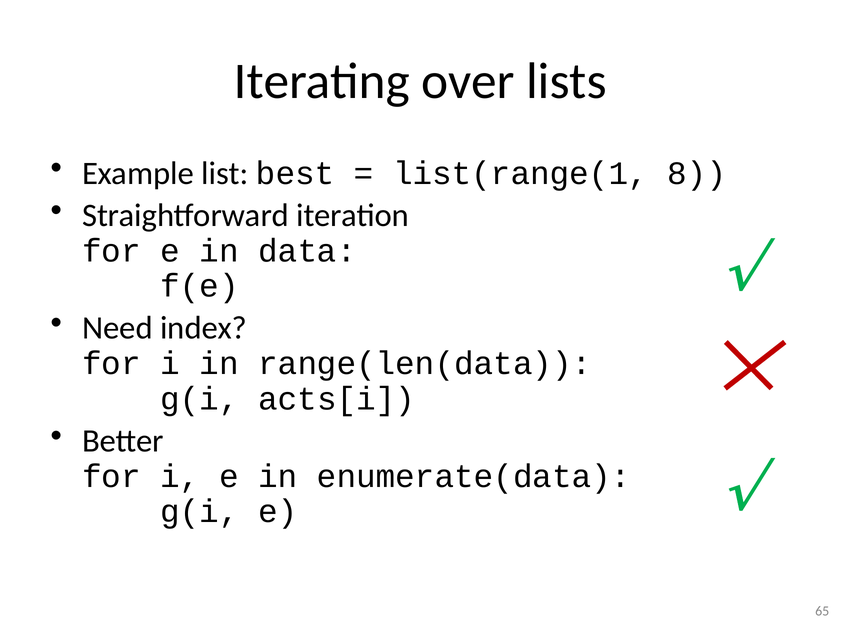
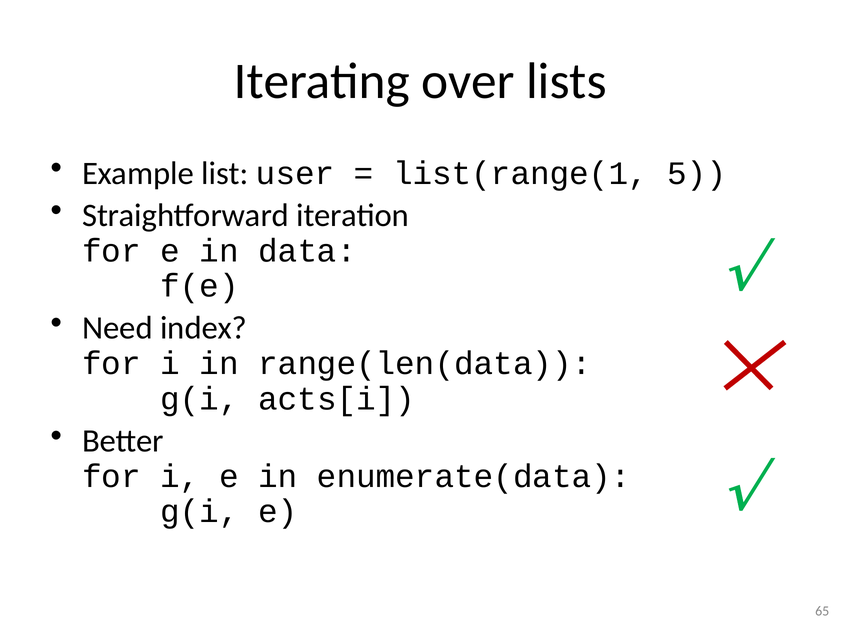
best: best -> user
8: 8 -> 5
